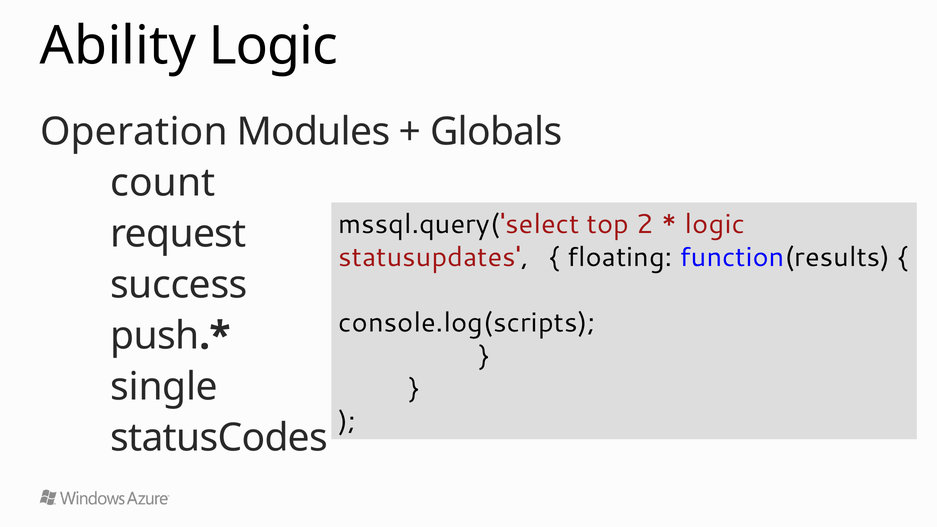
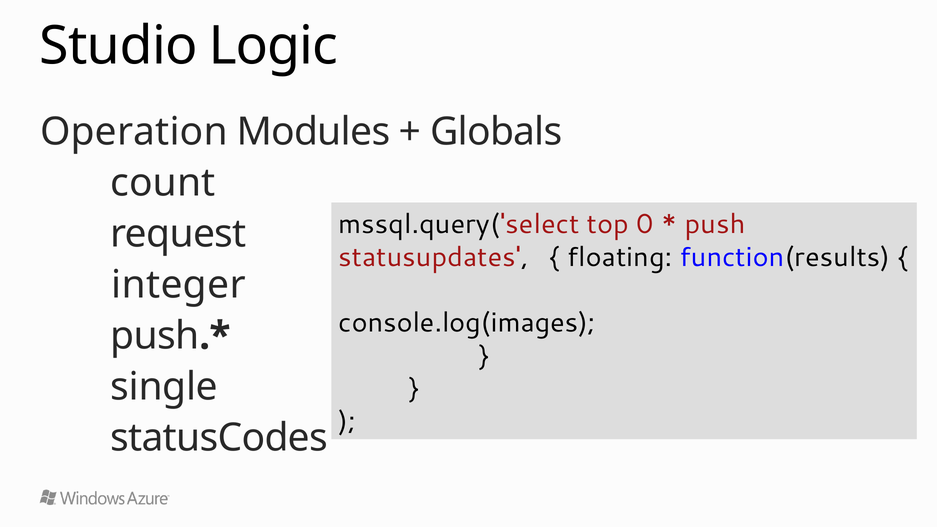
Ability: Ability -> Studio
2: 2 -> 0
logic at (715, 224): logic -> push
success: success -> integer
console.log(scripts: console.log(scripts -> console.log(images
